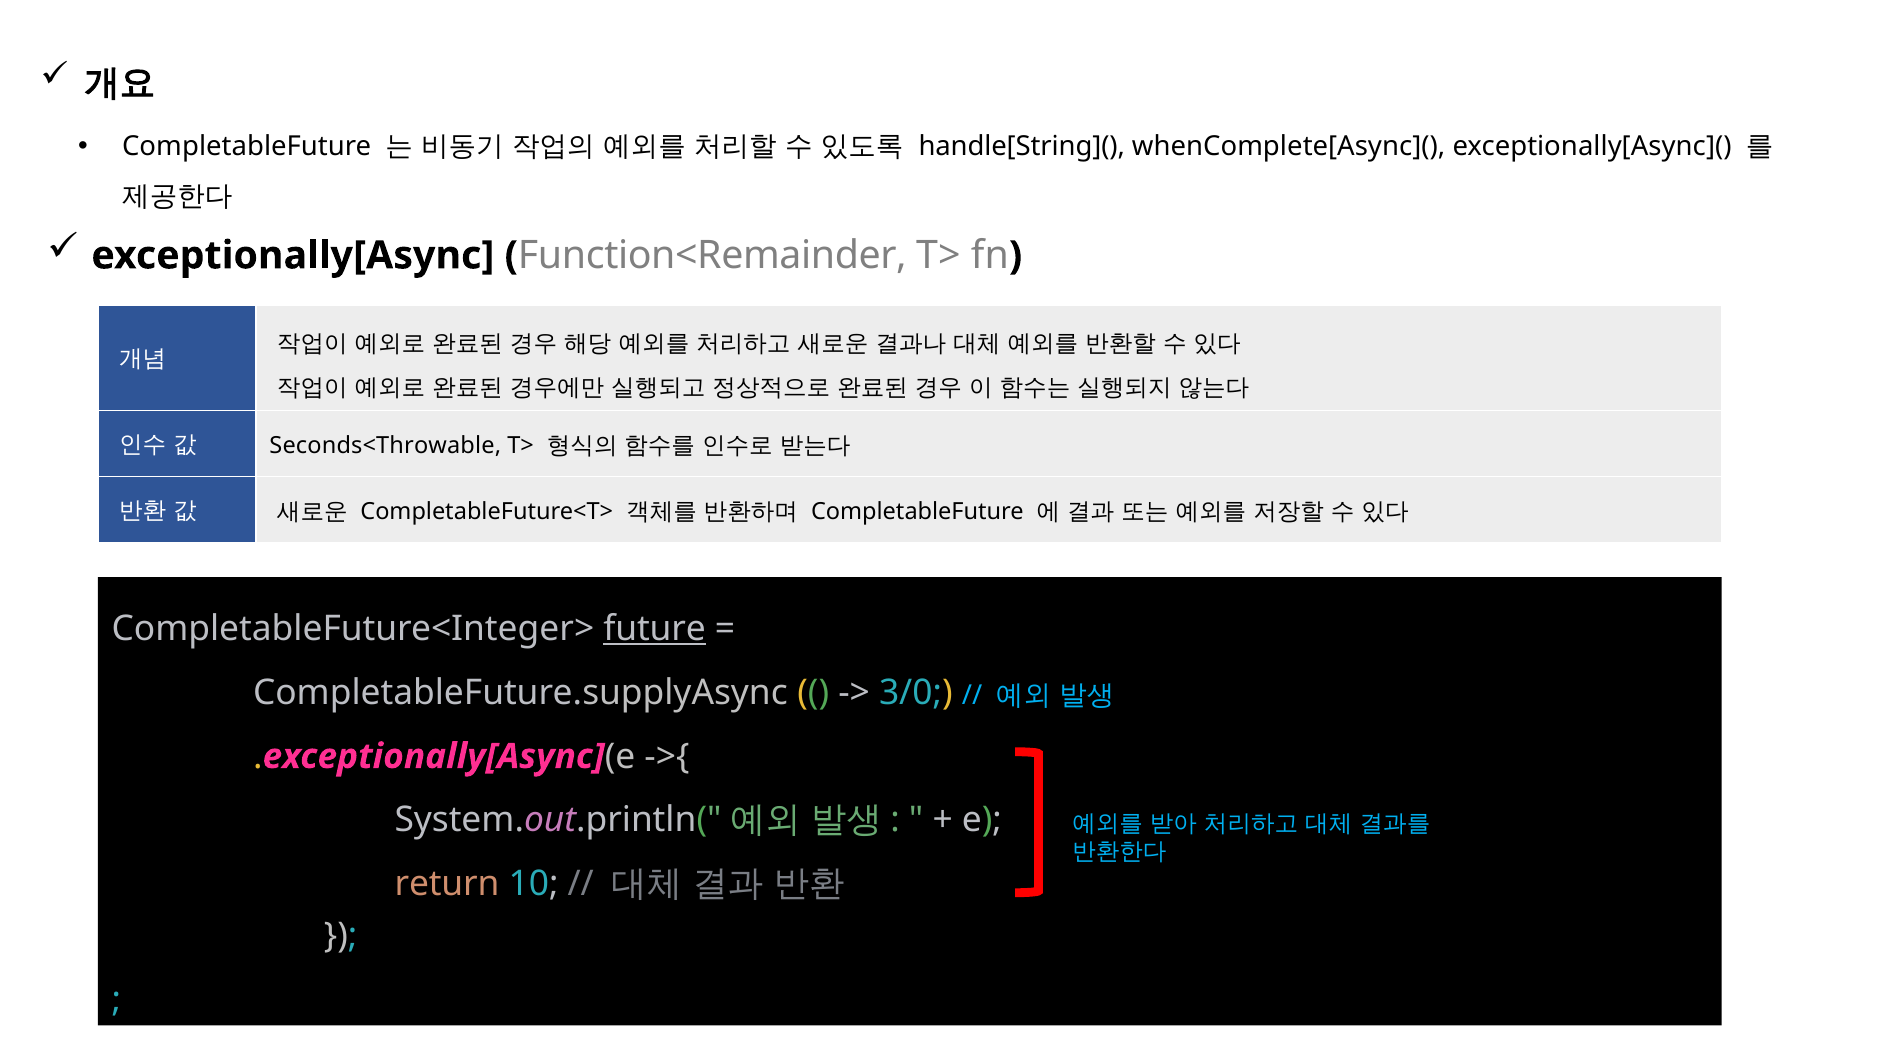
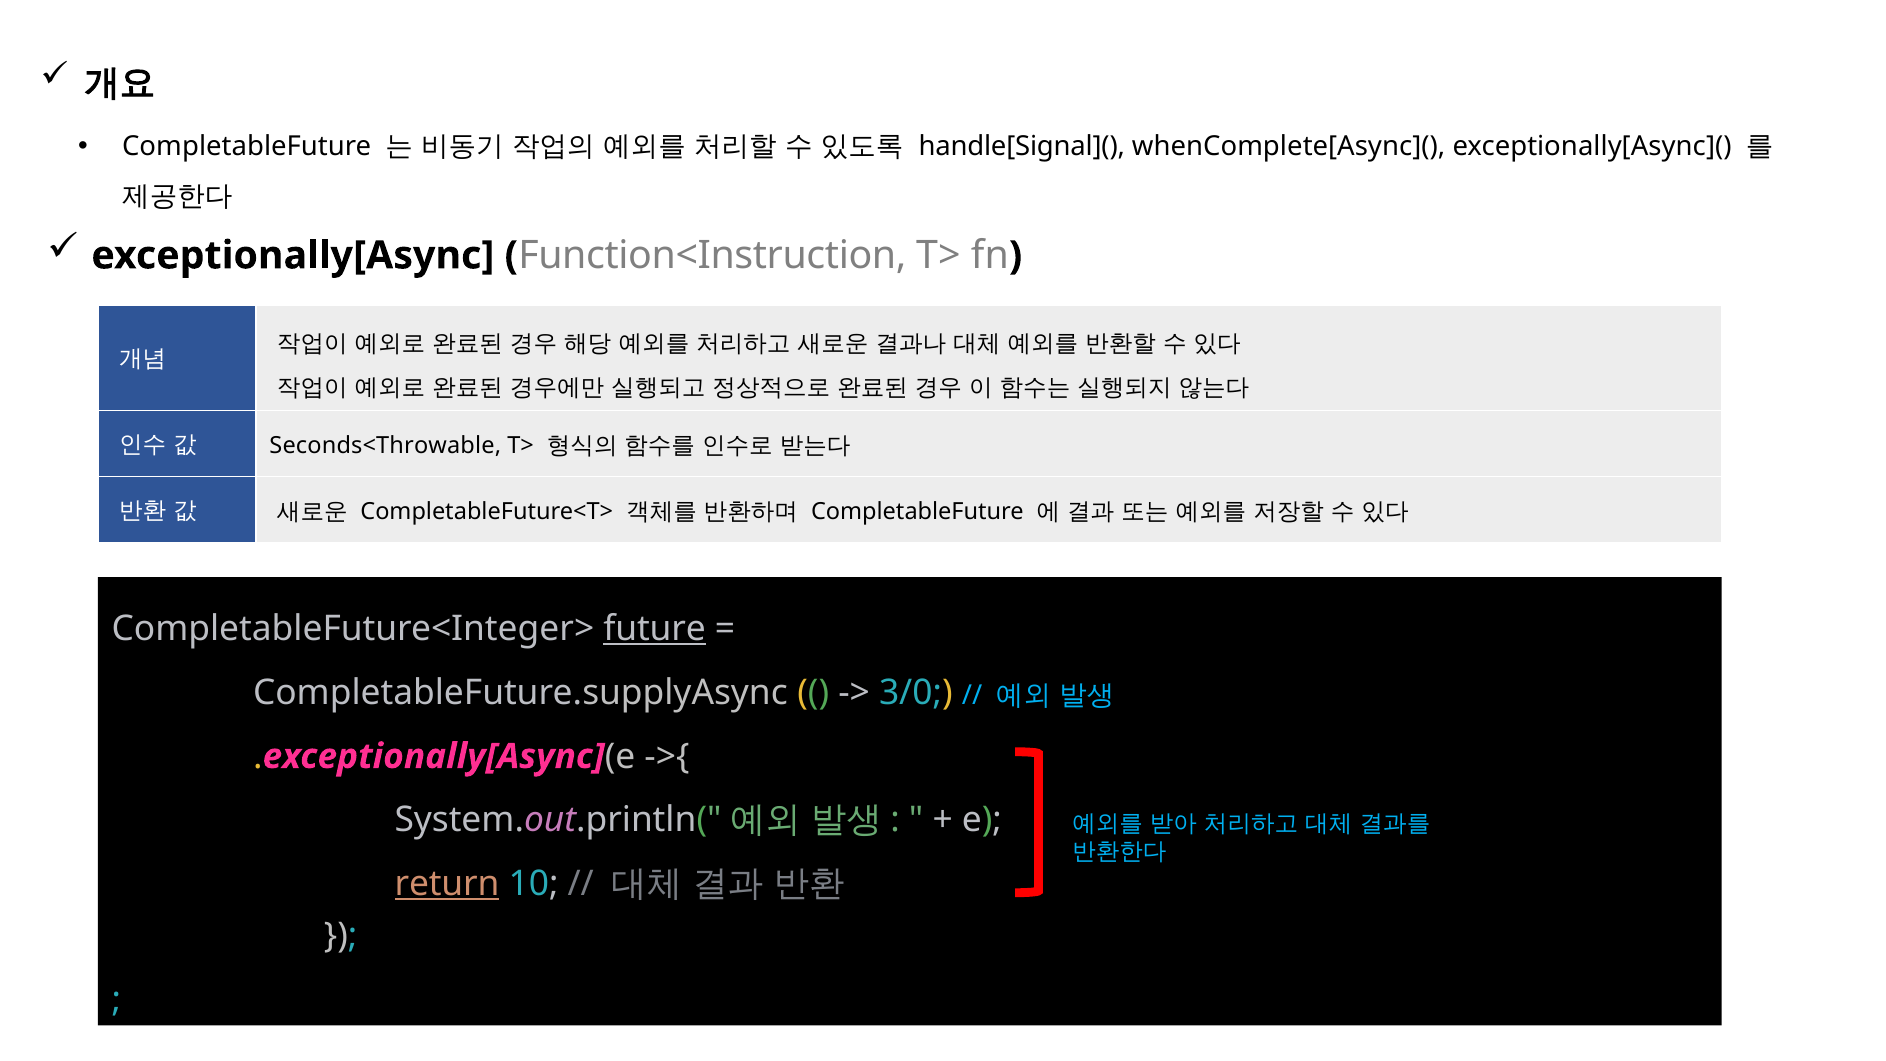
handle[String](: handle[String]( -> handle[Signal](
Function<Remainder: Function<Remainder -> Function<Instruction
return underline: none -> present
